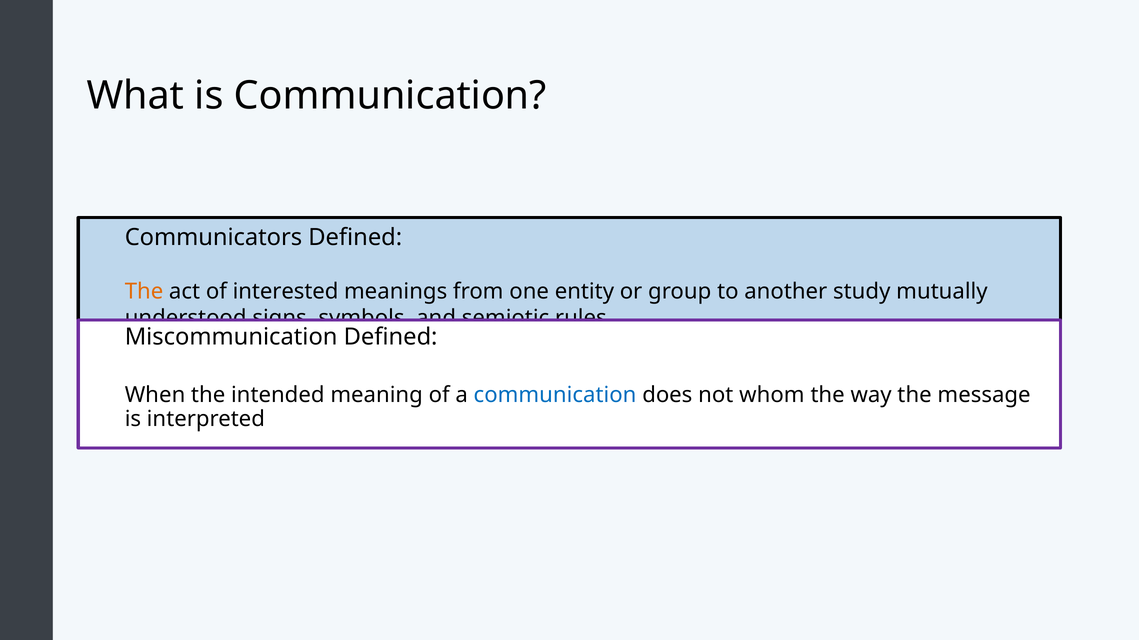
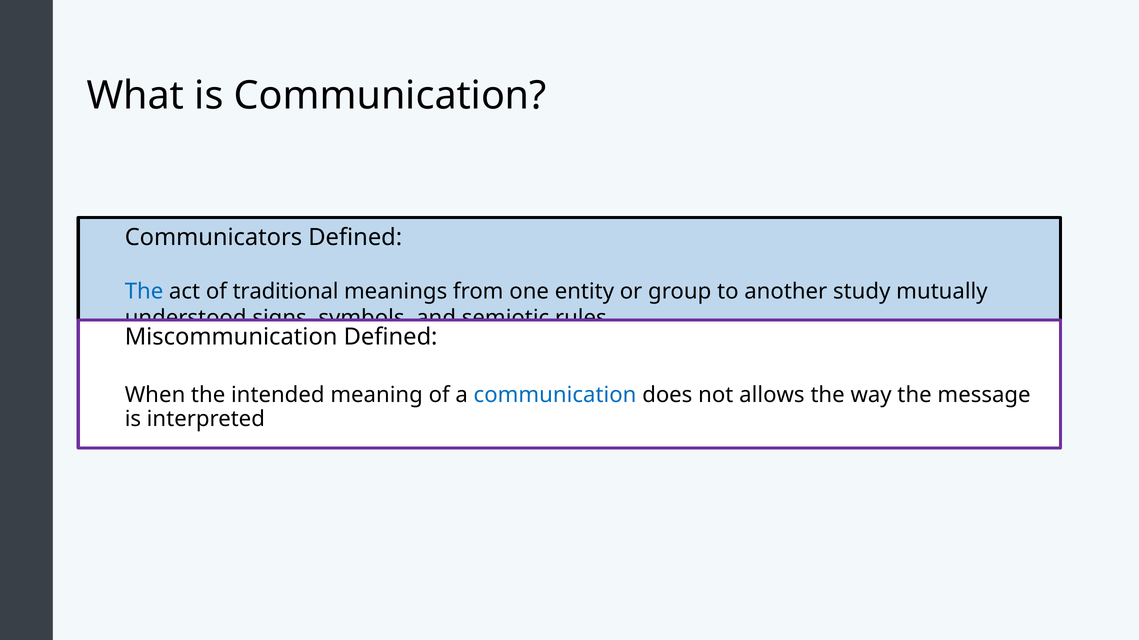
The at (144, 292) colour: orange -> blue
interested: interested -> traditional
whom: whom -> allows
